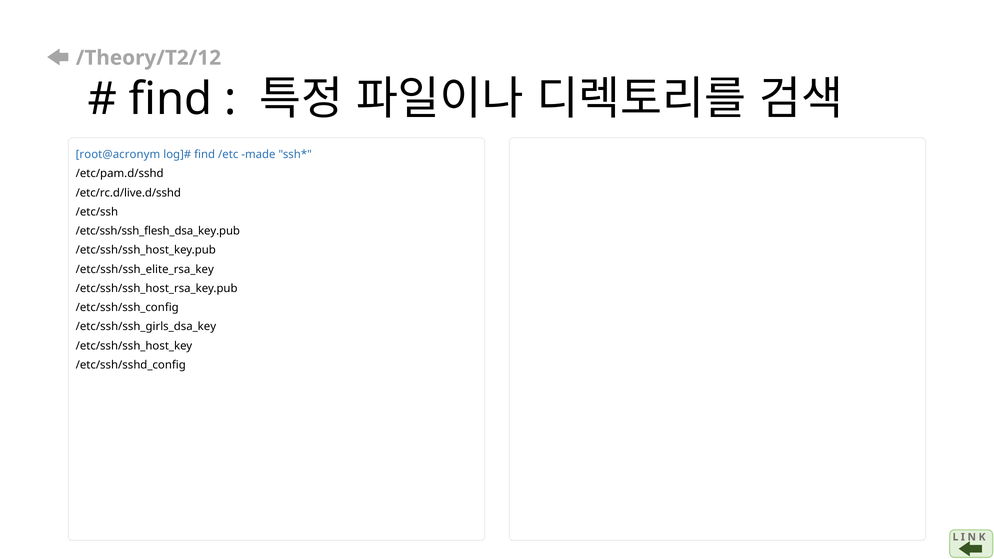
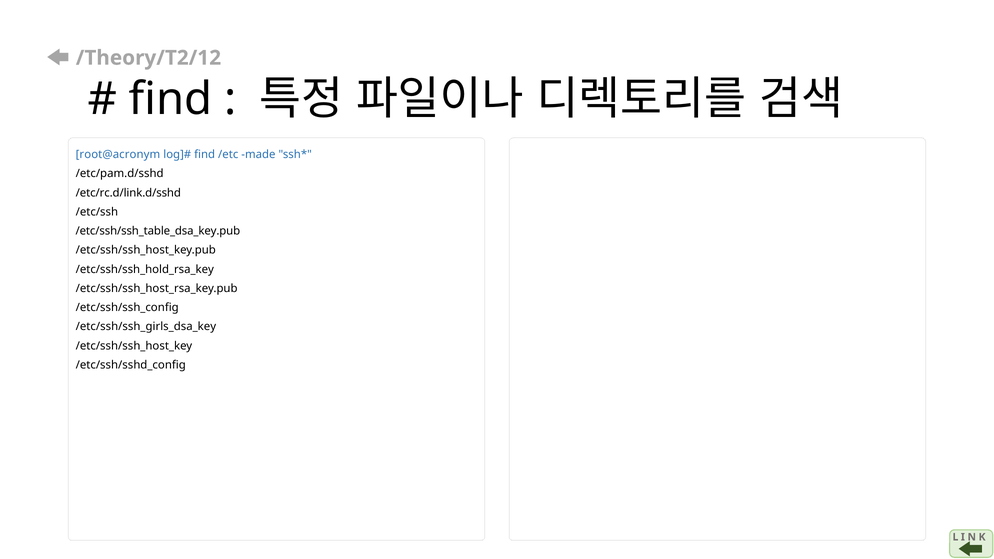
/etc/rc.d/live.d/sshd: /etc/rc.d/live.d/sshd -> /etc/rc.d/link.d/sshd
/etc/ssh/ssh_flesh_dsa_key.pub: /etc/ssh/ssh_flesh_dsa_key.pub -> /etc/ssh/ssh_table_dsa_key.pub
/etc/ssh/ssh_elite_rsa_key: /etc/ssh/ssh_elite_rsa_key -> /etc/ssh/ssh_hold_rsa_key
